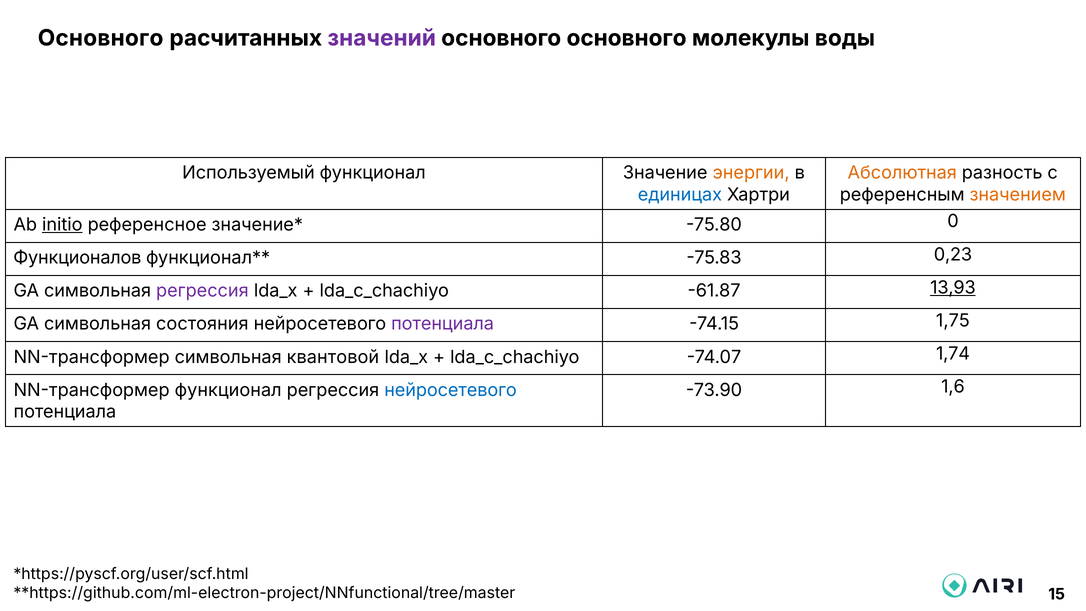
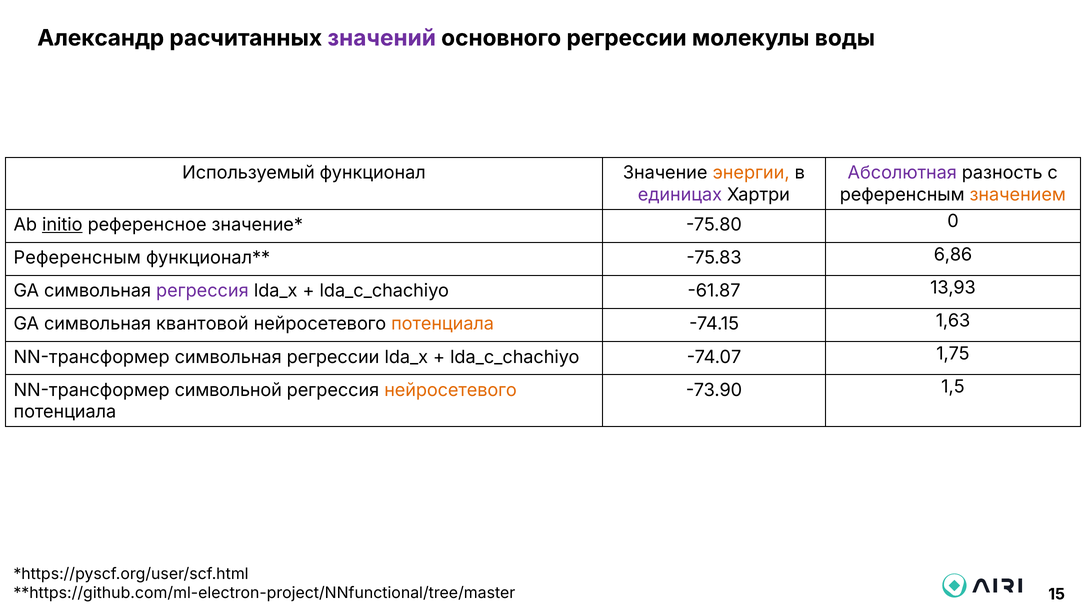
Основного at (101, 38): Основного -> Александр
основного основного: основного -> регрессии
Абсолютная colour: orange -> purple
единицах colour: blue -> purple
Функционалов at (77, 258): Функционалов -> Референсным
0,23: 0,23 -> 6,86
13,93 underline: present -> none
состояния: состояния -> квантовой
потенциала at (443, 324) colour: purple -> orange
1,75: 1,75 -> 1,63
символьная квантовой: квантовой -> регрессии
1,74: 1,74 -> 1,75
NN-трансформер функционал: функционал -> символьной
нейросетевого at (451, 390) colour: blue -> orange
1,6: 1,6 -> 1,5
